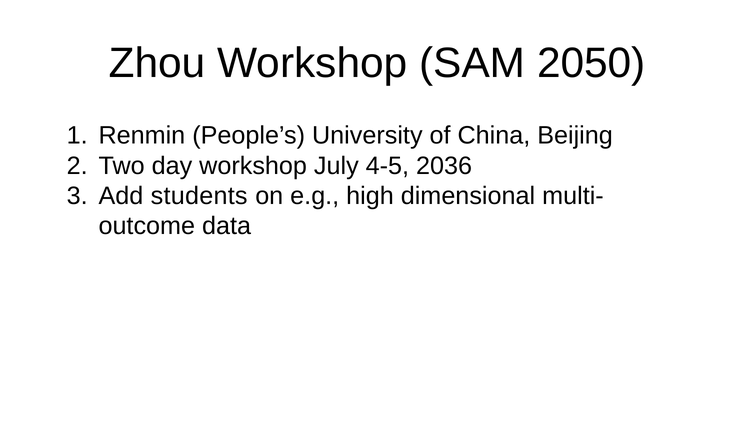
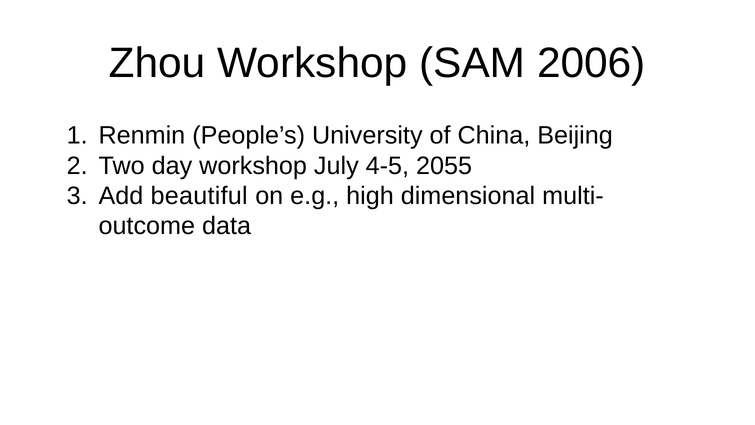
2050: 2050 -> 2006
2036: 2036 -> 2055
students: students -> beautiful
